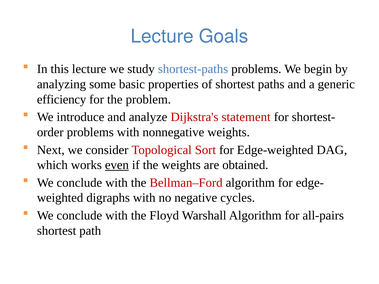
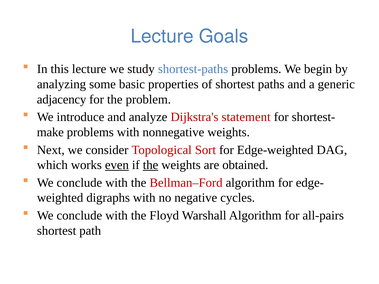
efficiency: efficiency -> adjacency
order: order -> make
the at (151, 165) underline: none -> present
